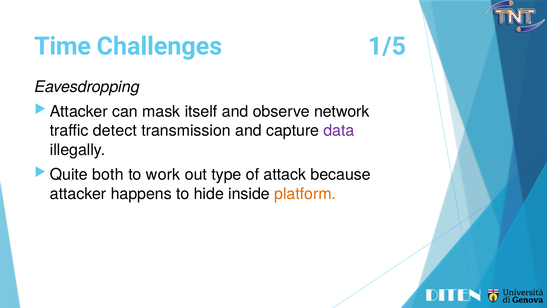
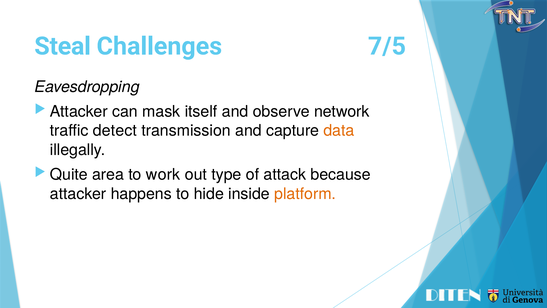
Time: Time -> Steal
1/5: 1/5 -> 7/5
data colour: purple -> orange
both: both -> area
